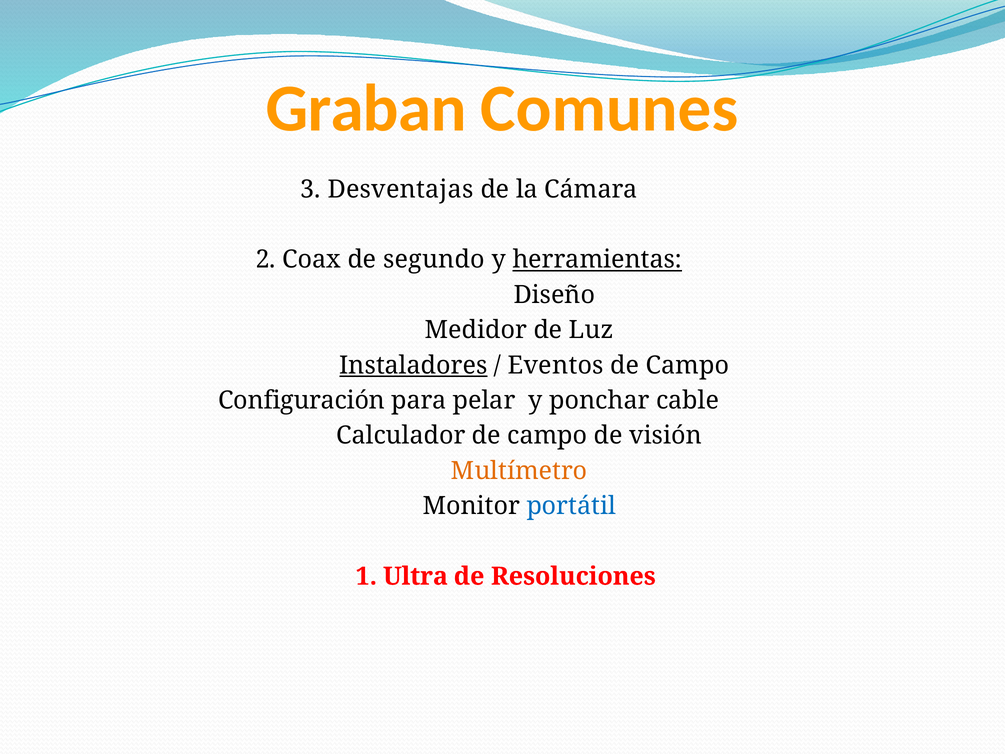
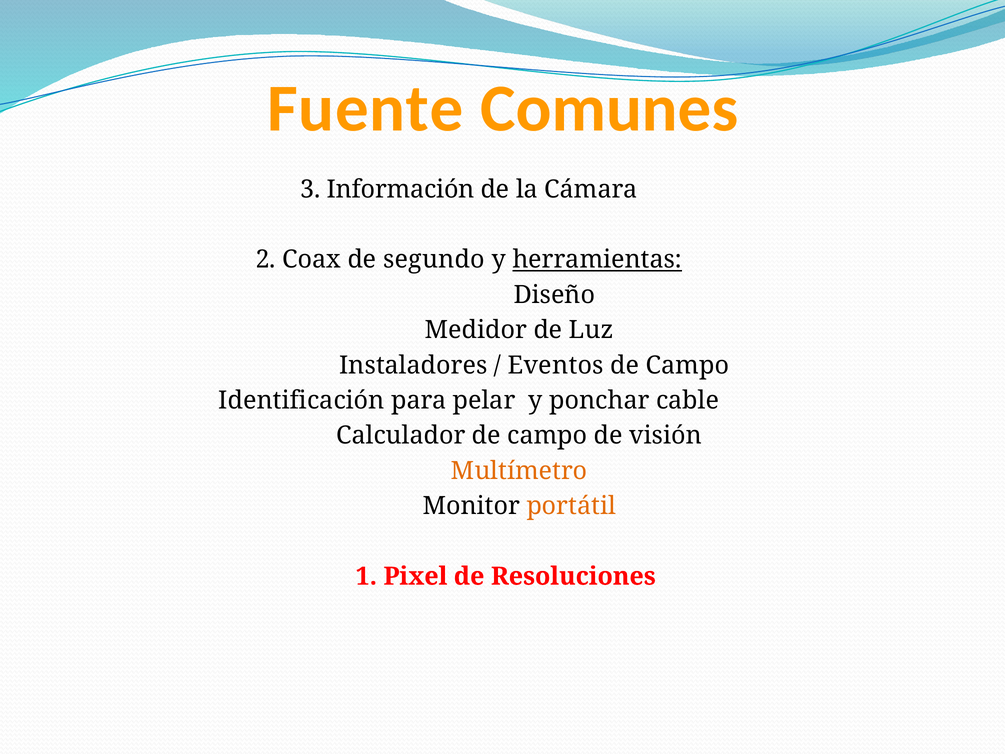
Graban: Graban -> Fuente
Desventajas: Desventajas -> Información
Instaladores underline: present -> none
Configuración: Configuración -> Identificación
portátil colour: blue -> orange
Ultra: Ultra -> Pixel
